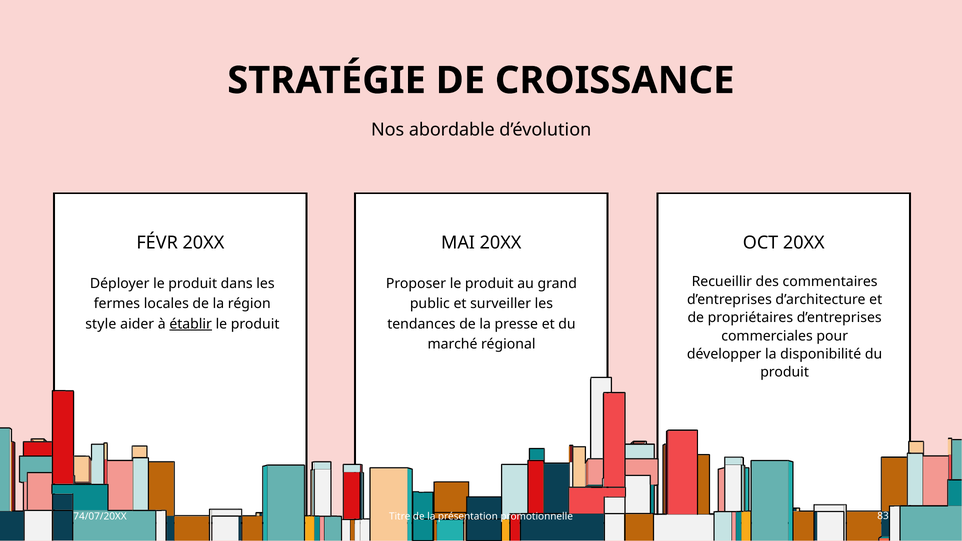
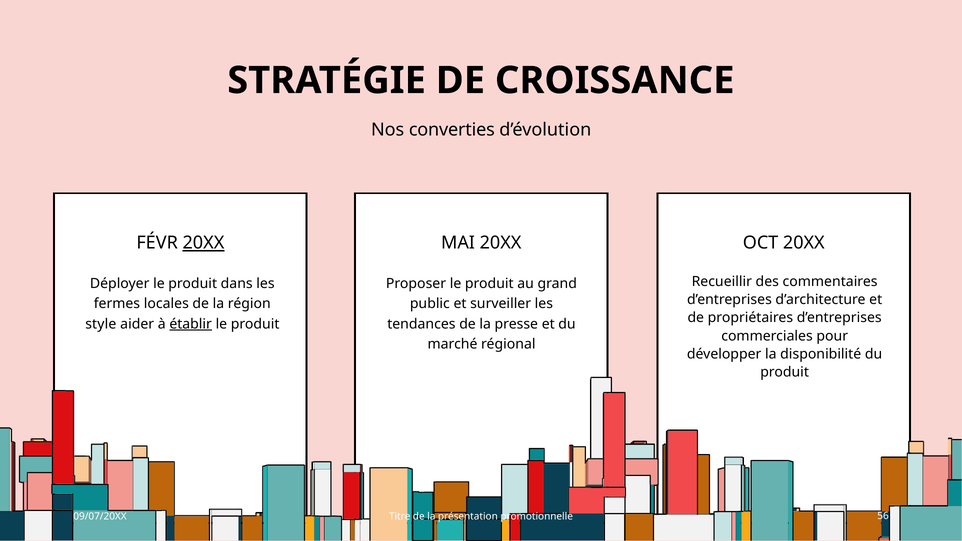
abordable: abordable -> converties
20XX at (203, 243) underline: none -> present
74/07/20XX: 74/07/20XX -> 09/07/20XX
83: 83 -> 56
